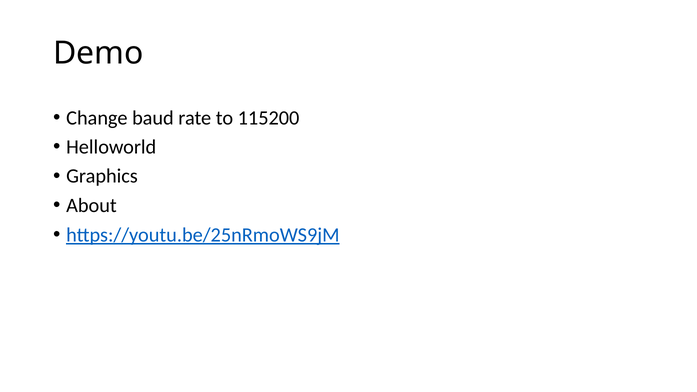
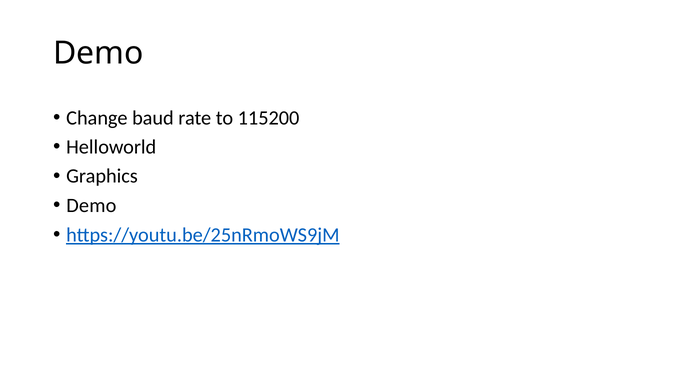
About at (91, 206): About -> Demo
